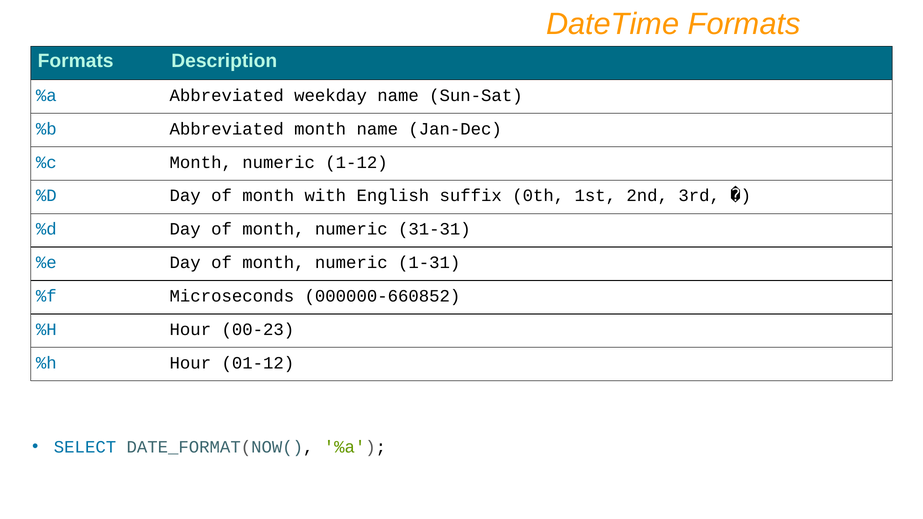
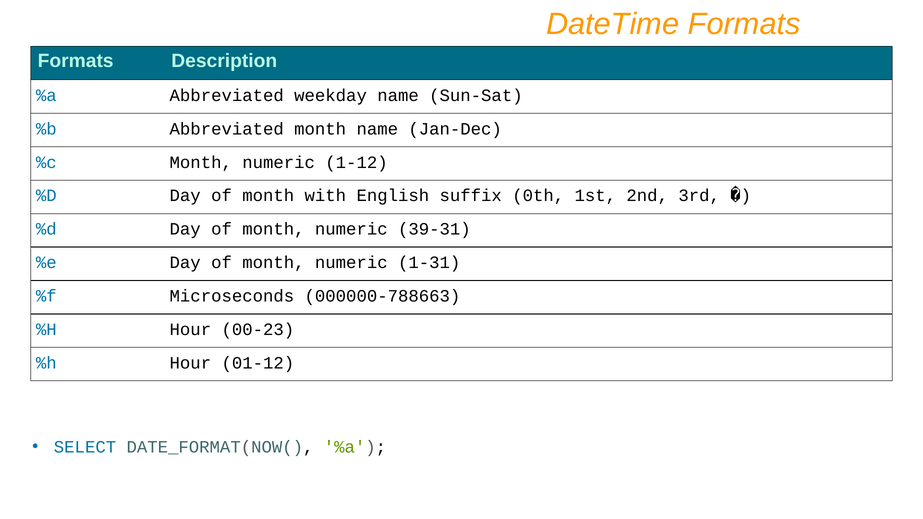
31-31: 31-31 -> 39-31
000000-660852: 000000-660852 -> 000000-788663
